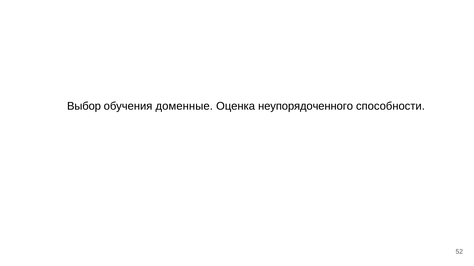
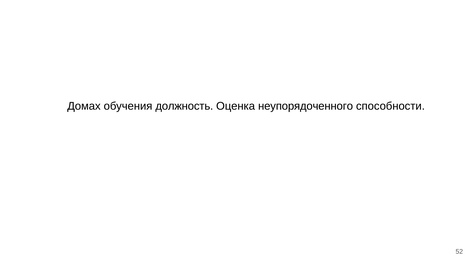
Выбор: Выбор -> Домах
доменные: доменные -> должность
